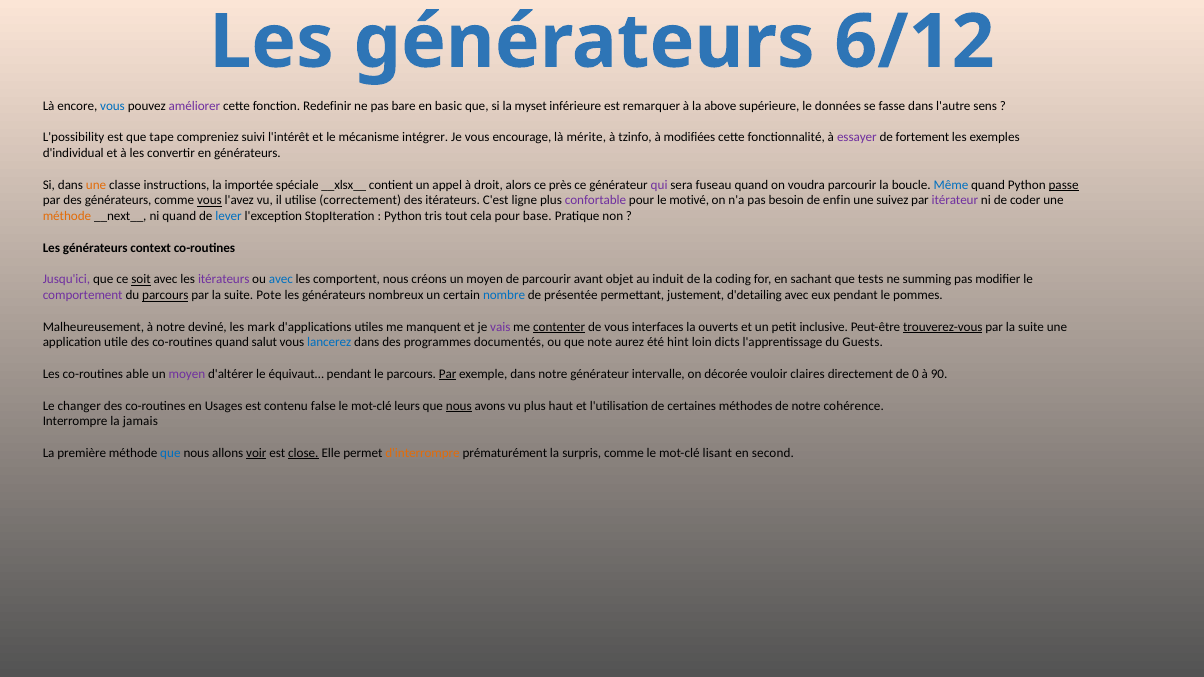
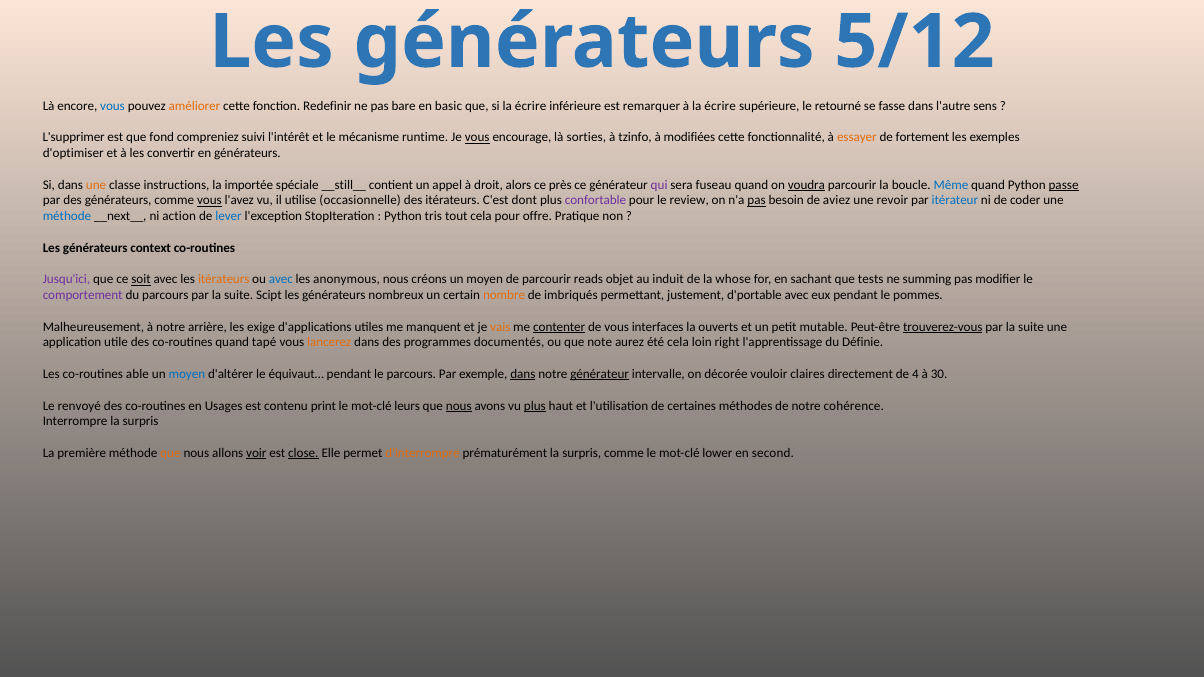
6/12: 6/12 -> 5/12
améliorer colour: purple -> orange
si la myset: myset -> écrire
à la above: above -> écrire
données: données -> retourné
L'possibility: L'possibility -> L'supprimer
tape: tape -> fond
intégrer: intégrer -> runtime
vous at (477, 138) underline: none -> present
mérite: mérite -> sorties
essayer colour: purple -> orange
d'individual: d'individual -> d'optimiser
__xlsx__: __xlsx__ -> __still__
voudra underline: none -> present
correctement: correctement -> occasionnelle
ligne: ligne -> dont
motivé: motivé -> review
pas at (757, 201) underline: none -> present
enfin: enfin -> aviez
suivez: suivez -> revoir
itérateur colour: purple -> blue
méthode at (67, 216) colour: orange -> blue
ni quand: quand -> action
base: base -> offre
itérateurs at (224, 280) colour: purple -> orange
comportent: comportent -> anonymous
avant: avant -> reads
coding: coding -> whose
parcours at (165, 295) underline: present -> none
Pote: Pote -> Scipt
nombre colour: blue -> orange
présentée: présentée -> imbriqués
d'detailing: d'detailing -> d'portable
deviné: deviné -> arrière
mark: mark -> exige
vais colour: purple -> orange
inclusive: inclusive -> mutable
salut: salut -> tapé
lancerez colour: blue -> orange
été hint: hint -> cela
dicts: dicts -> right
Guests: Guests -> Définie
moyen at (187, 374) colour: purple -> blue
Par at (448, 374) underline: present -> none
dans at (523, 374) underline: none -> present
générateur at (600, 374) underline: none -> present
0: 0 -> 4
90: 90 -> 30
changer: changer -> renvoyé
false: false -> print
plus at (535, 406) underline: none -> present
Interrompre la jamais: jamais -> surpris
que at (170, 453) colour: blue -> orange
lisant: lisant -> lower
